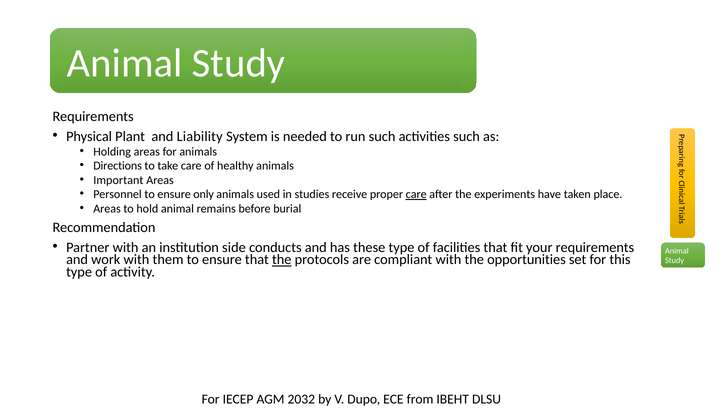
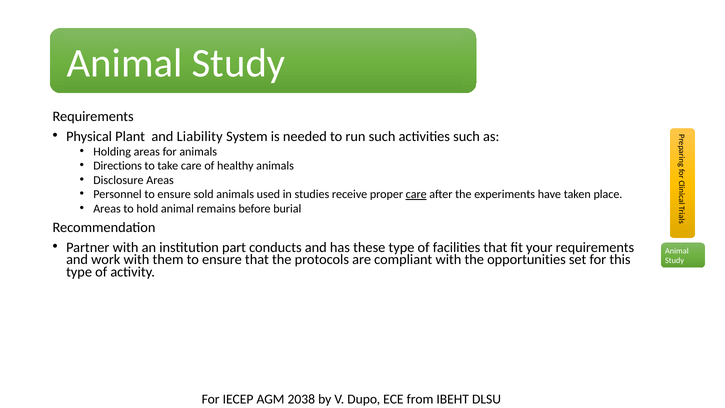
Important: Important -> Disclosure
only: only -> sold
side: side -> part
the at (282, 260) underline: present -> none
2032: 2032 -> 2038
